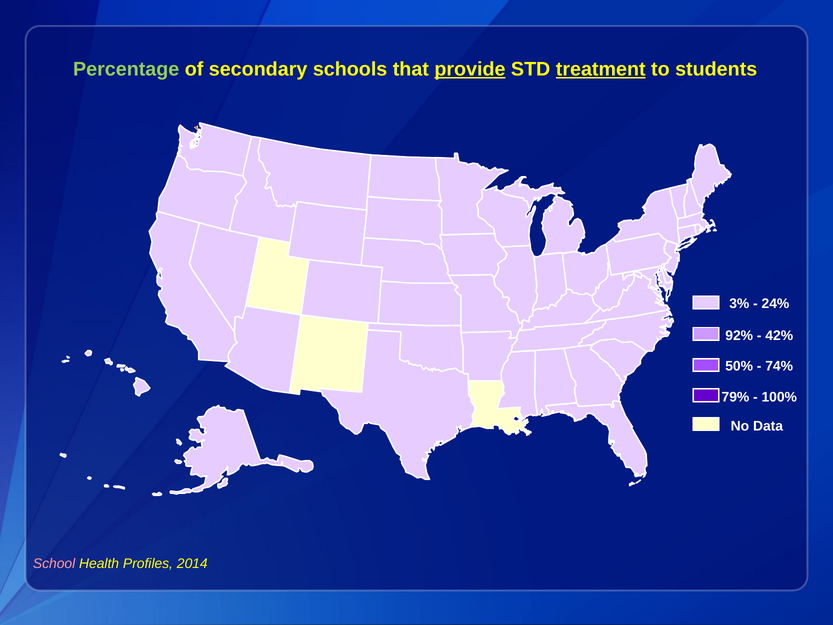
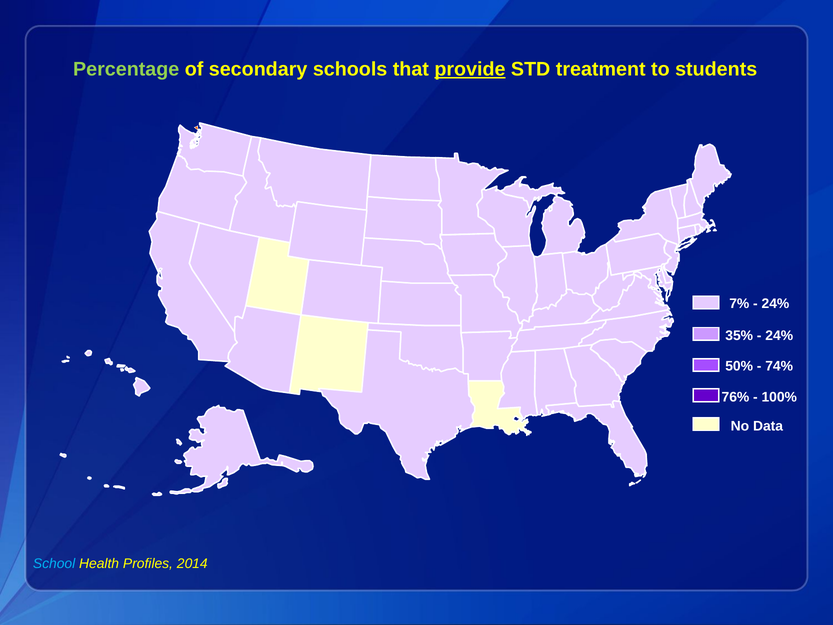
treatment underline: present -> none
3%: 3% -> 7%
92%: 92% -> 35%
42% at (779, 336): 42% -> 24%
79%: 79% -> 76%
School colour: pink -> light blue
